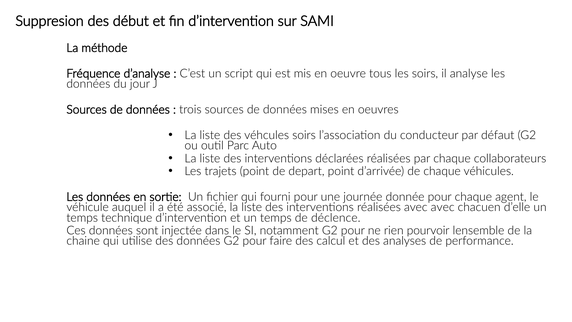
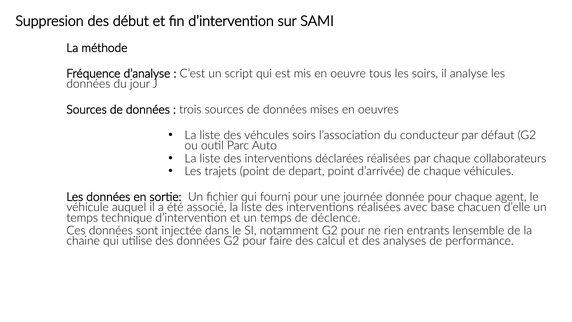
avec avec: avec -> base
pourvoir: pourvoir -> entrants
